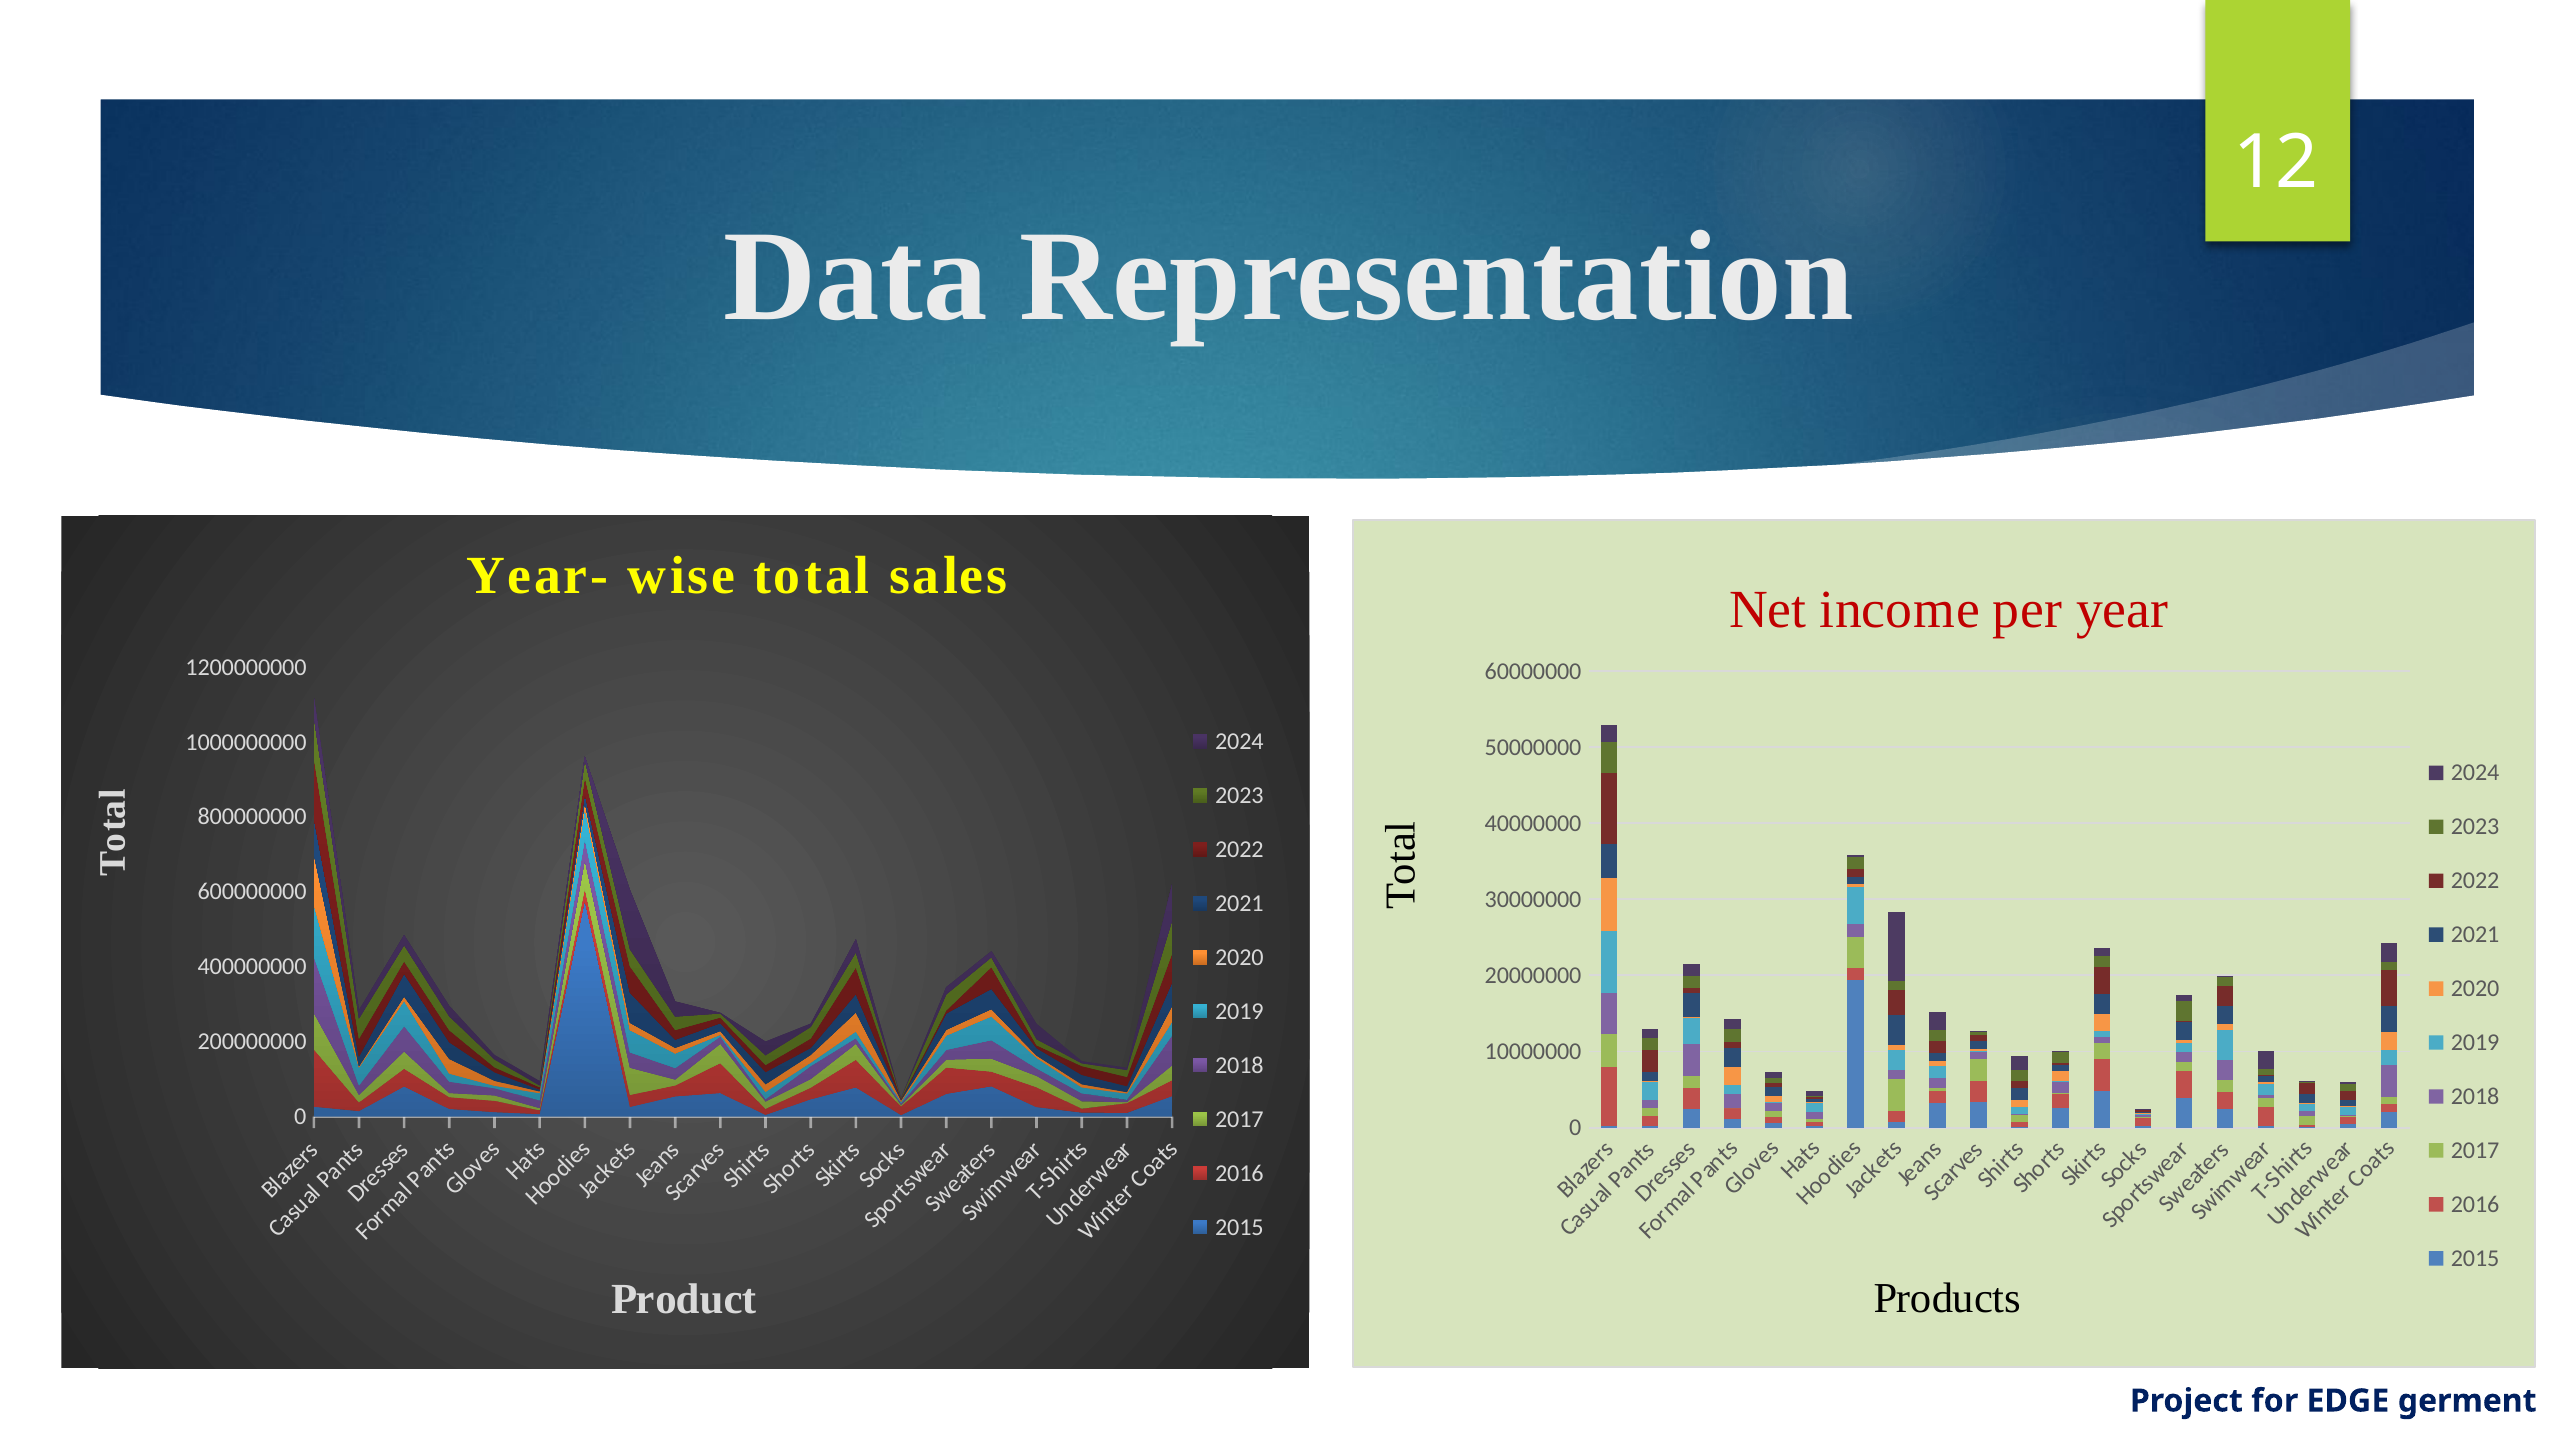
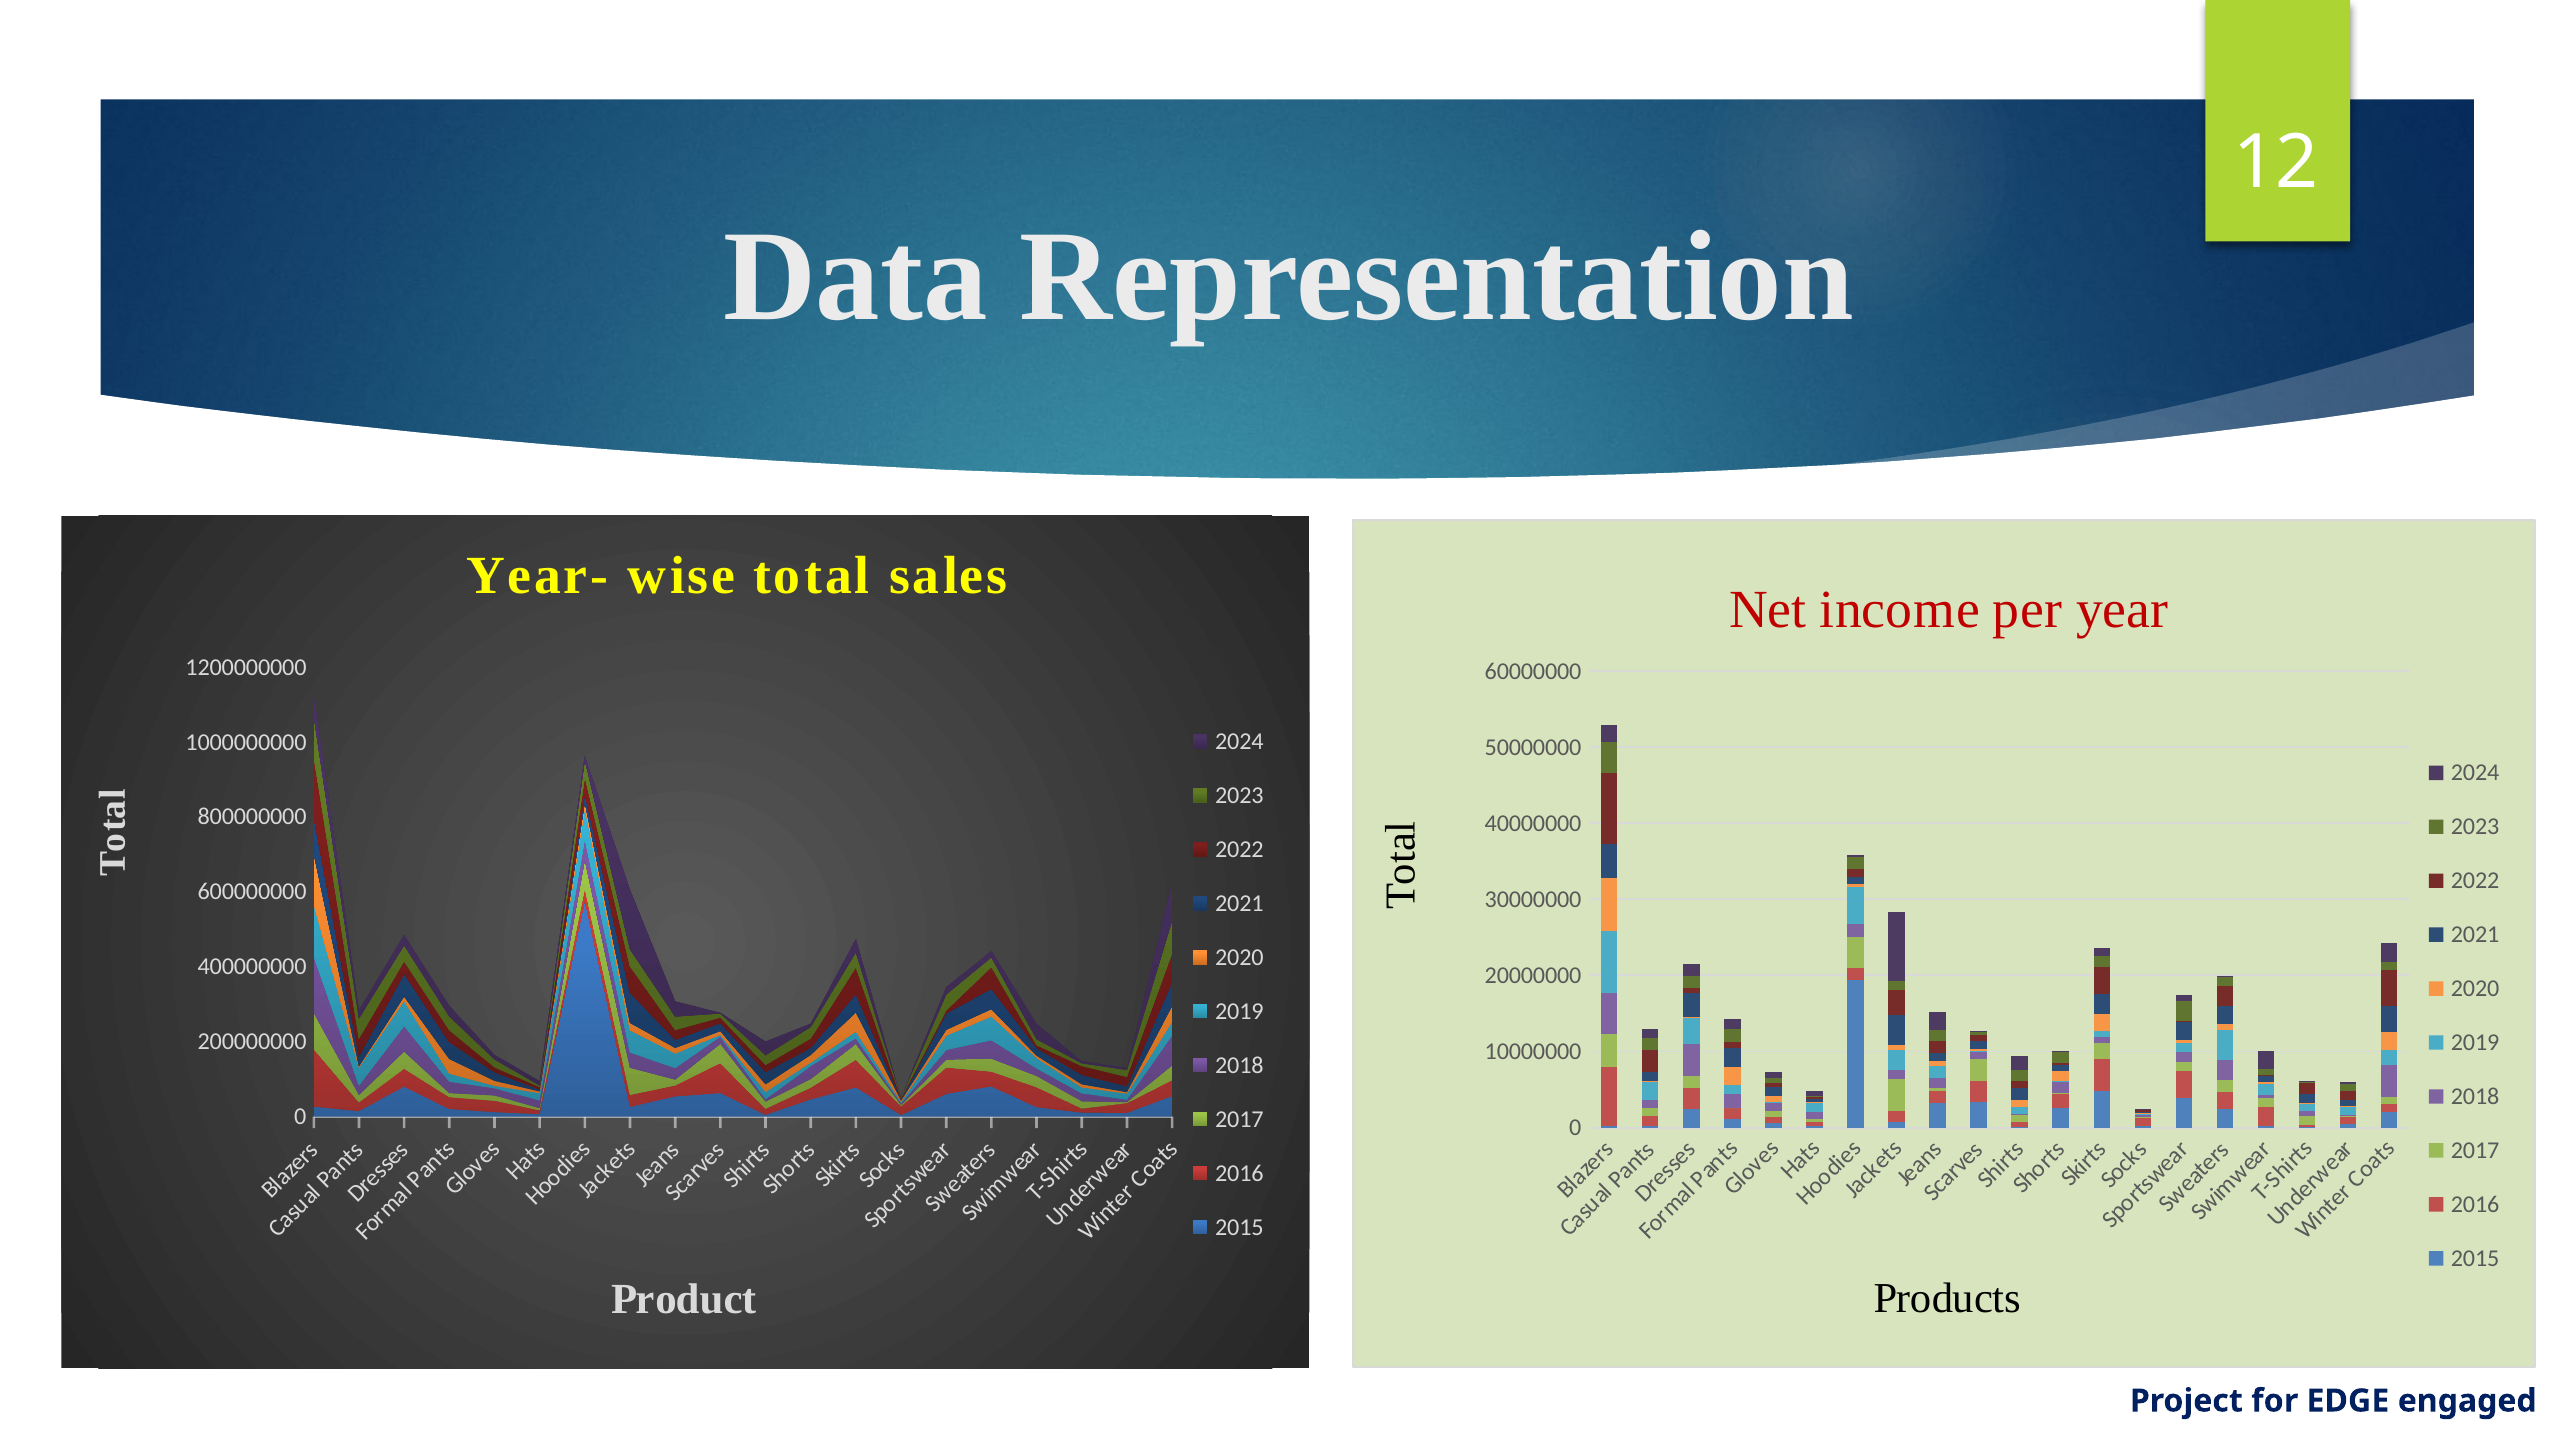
germent: germent -> engaged
